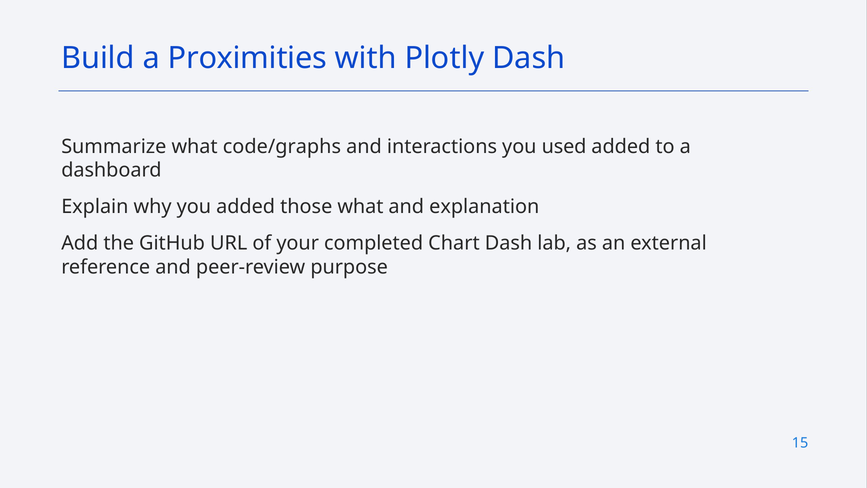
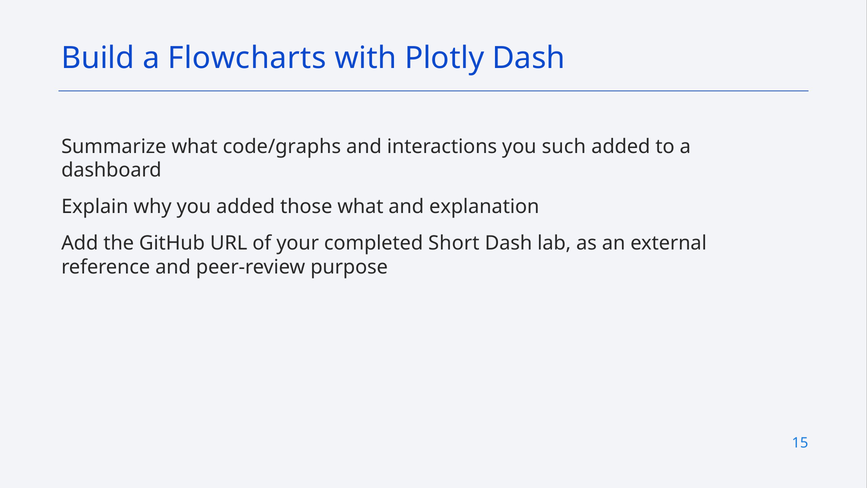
Proximities: Proximities -> Flowcharts
used: used -> such
Chart: Chart -> Short
